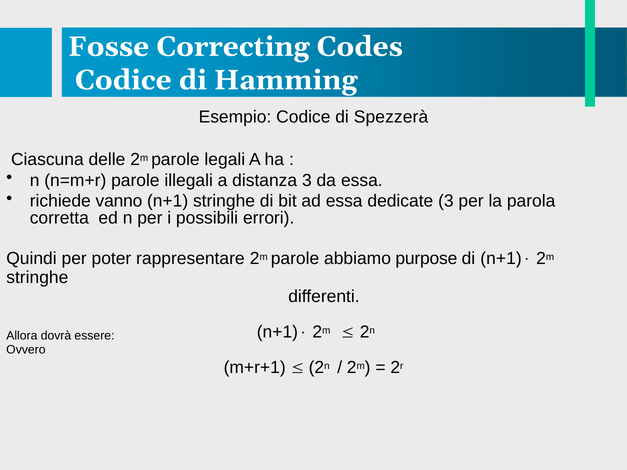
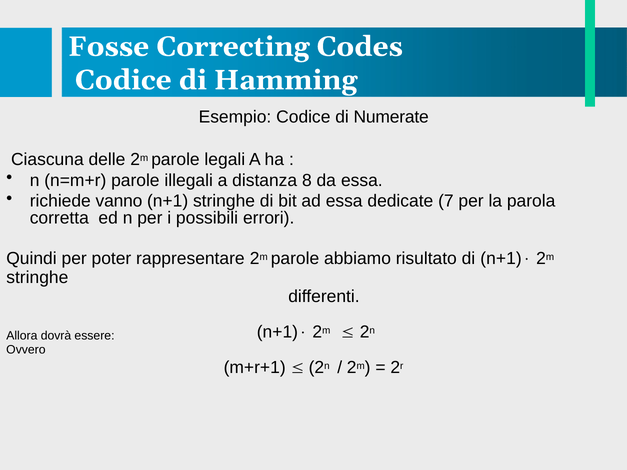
Spezzerà: Spezzerà -> Numerate
distanza 3: 3 -> 8
dedicate 3: 3 -> 7
purpose: purpose -> risultato
